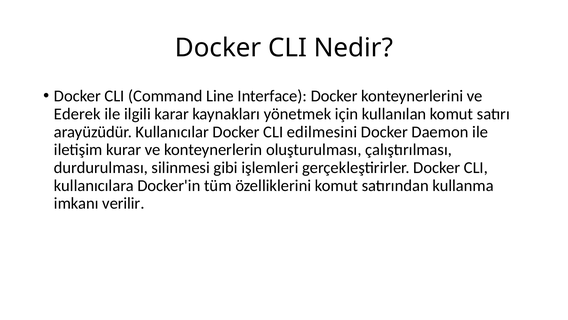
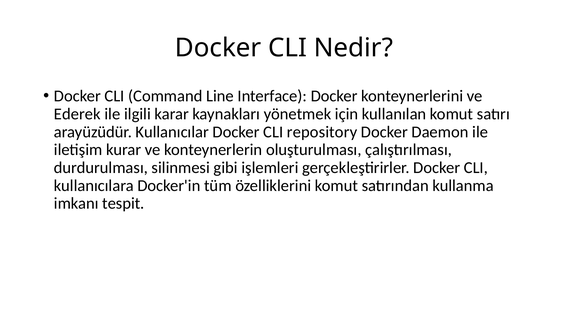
edilmesini: edilmesini -> repository
verilir: verilir -> tespit
